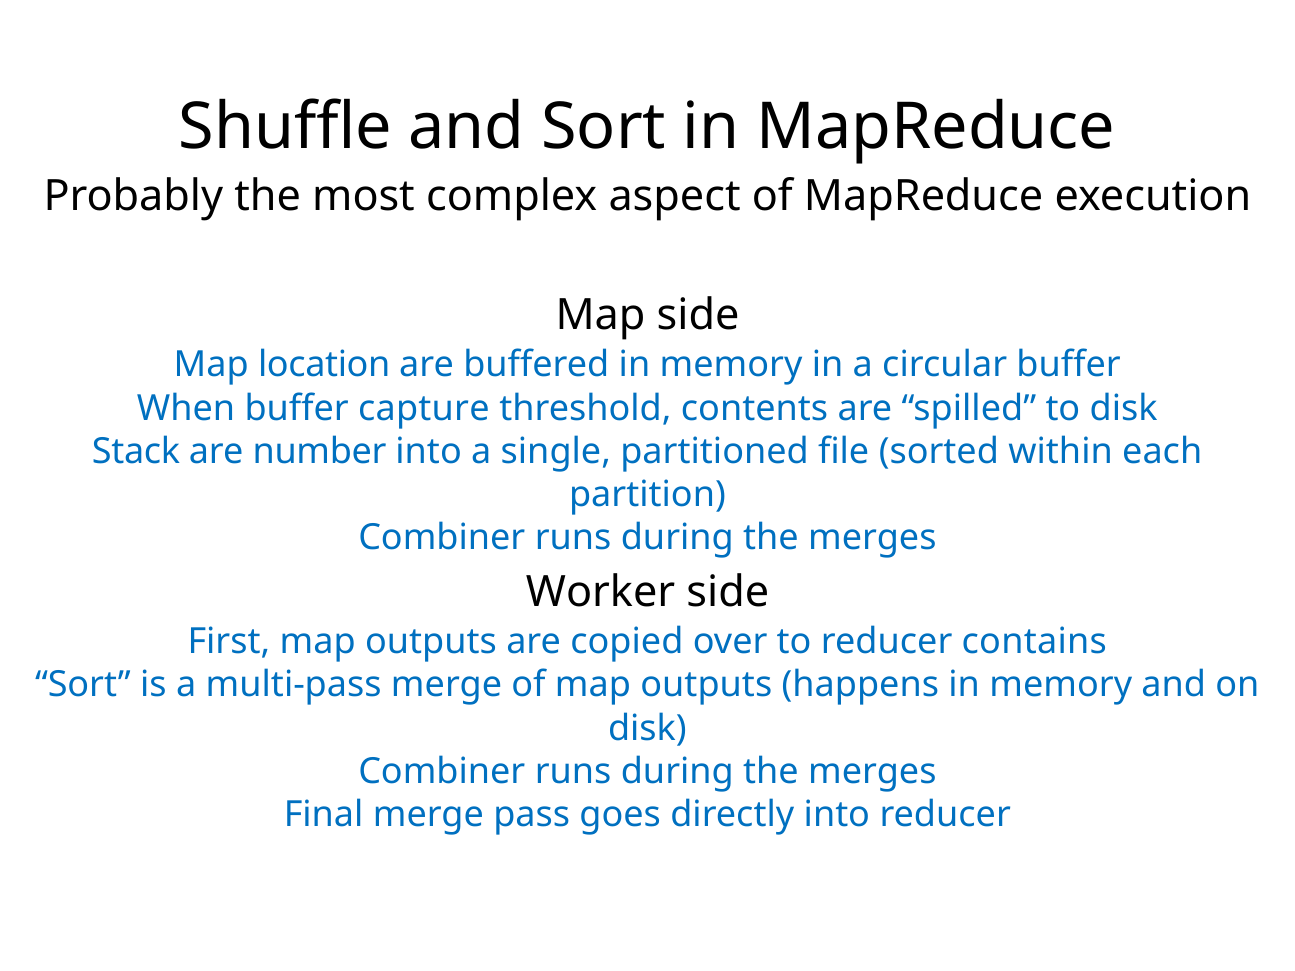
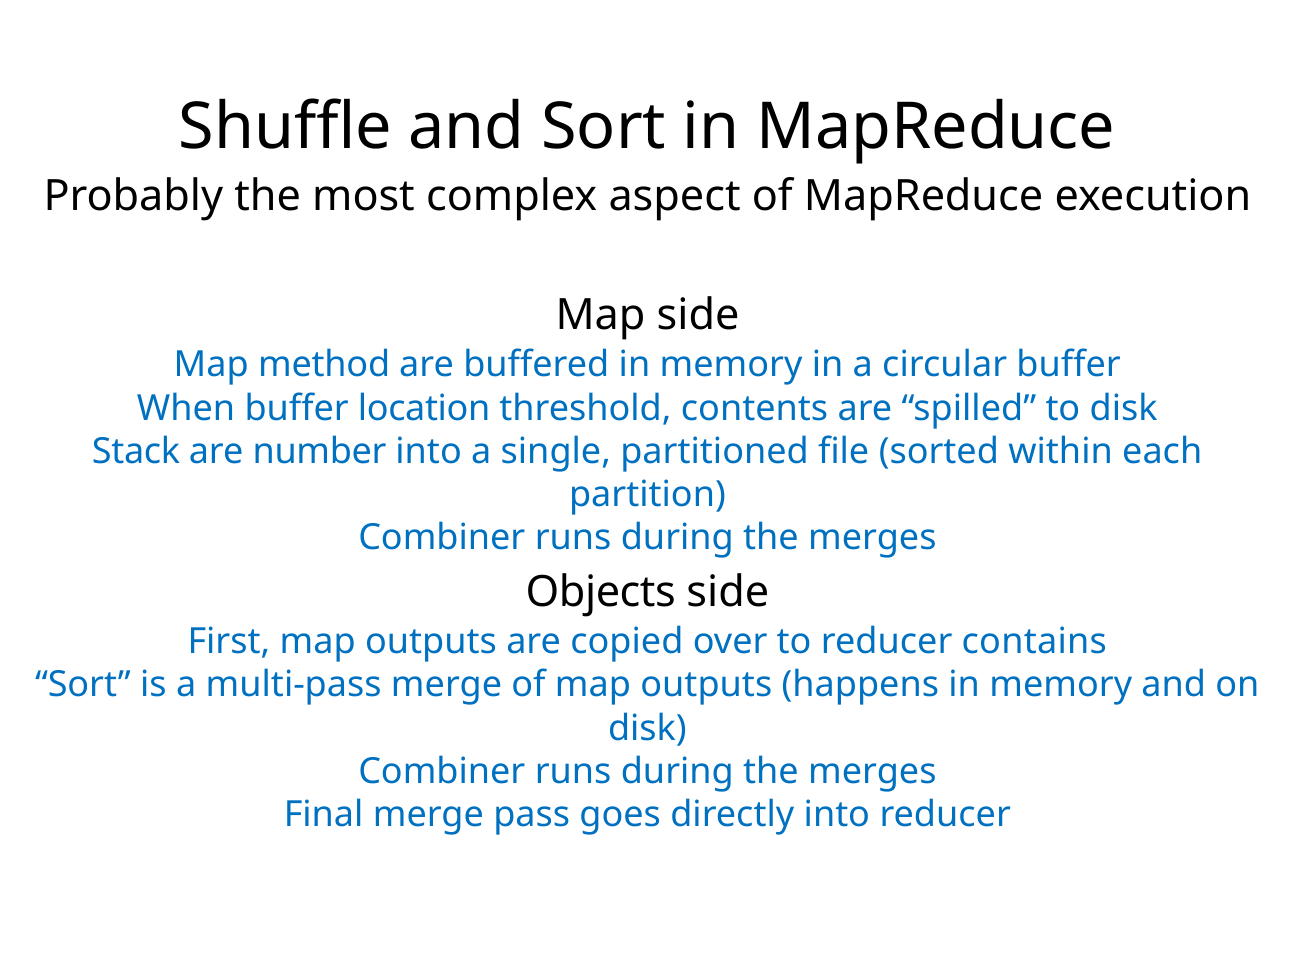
location: location -> method
capture: capture -> location
Worker: Worker -> Objects
